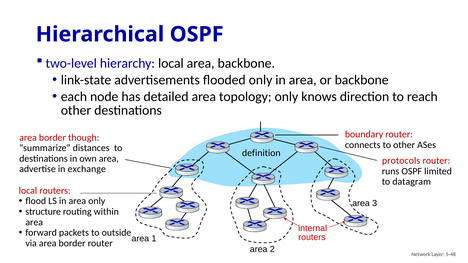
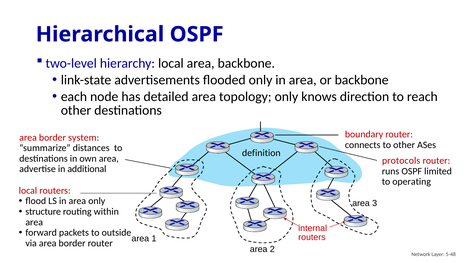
though: though -> system
exchange: exchange -> additional
datagram: datagram -> operating
